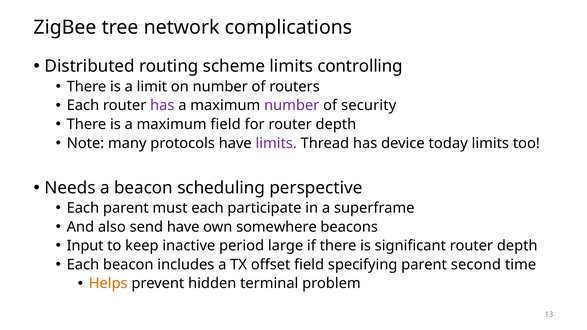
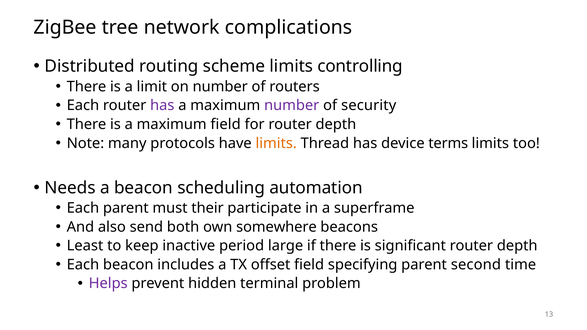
limits at (276, 143) colour: purple -> orange
today: today -> terms
perspective: perspective -> automation
must each: each -> their
send have: have -> both
Input: Input -> Least
Helps colour: orange -> purple
